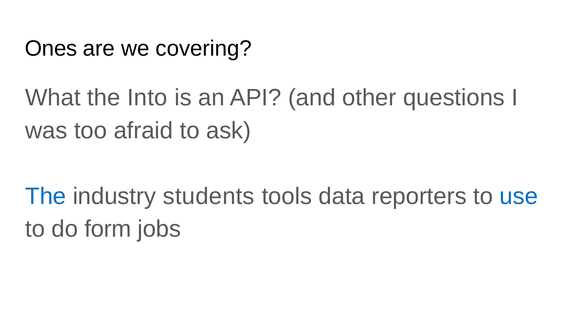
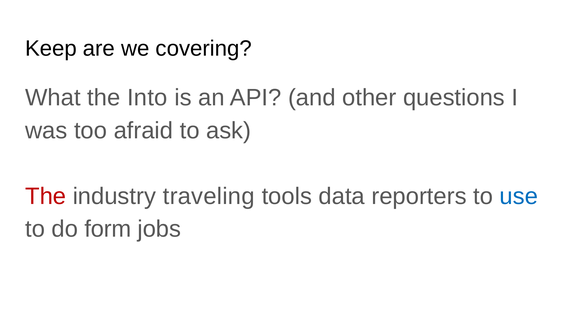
Ones: Ones -> Keep
The at (46, 196) colour: blue -> red
students: students -> traveling
